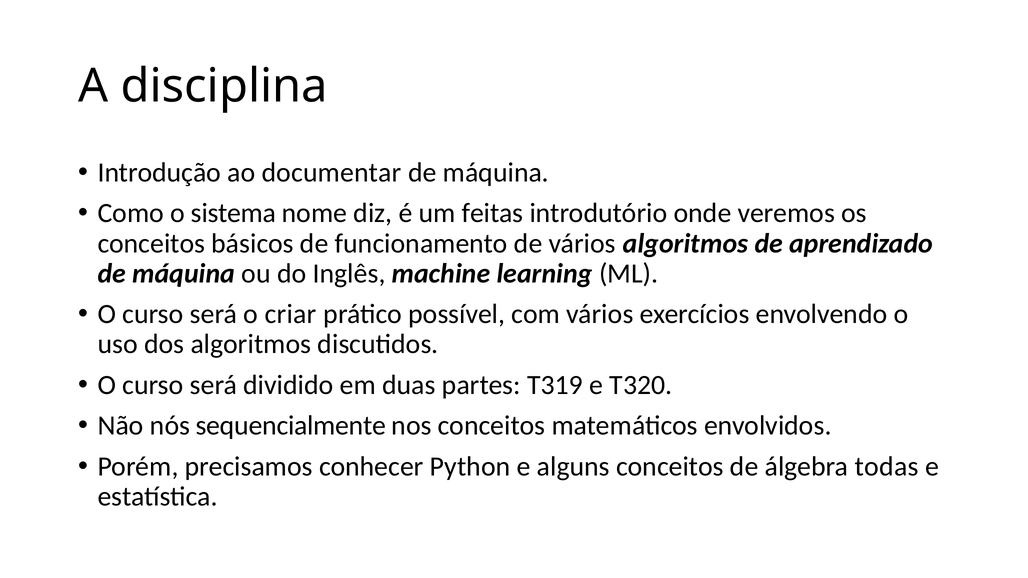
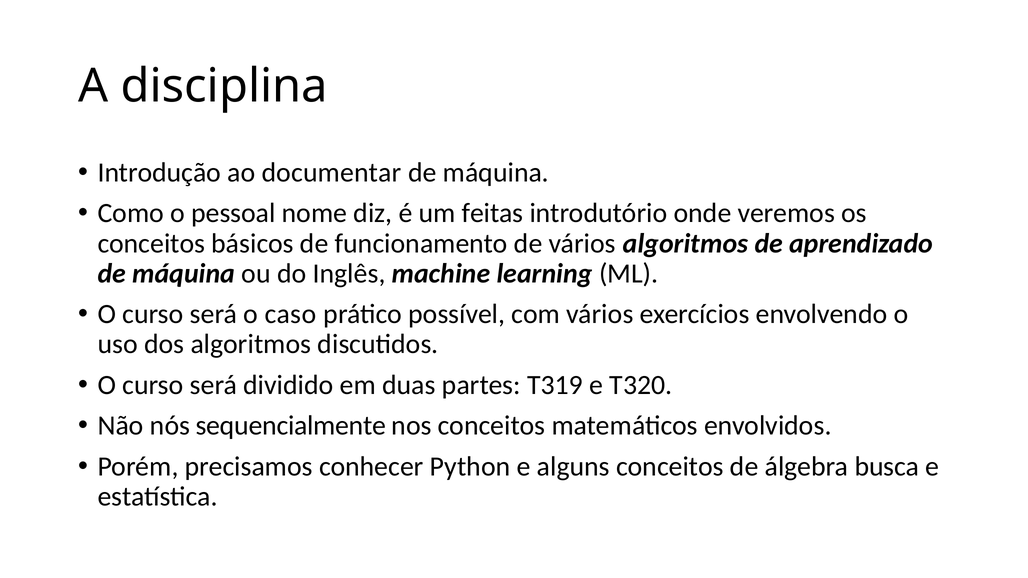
sistema: sistema -> pessoal
criar: criar -> caso
todas: todas -> busca
